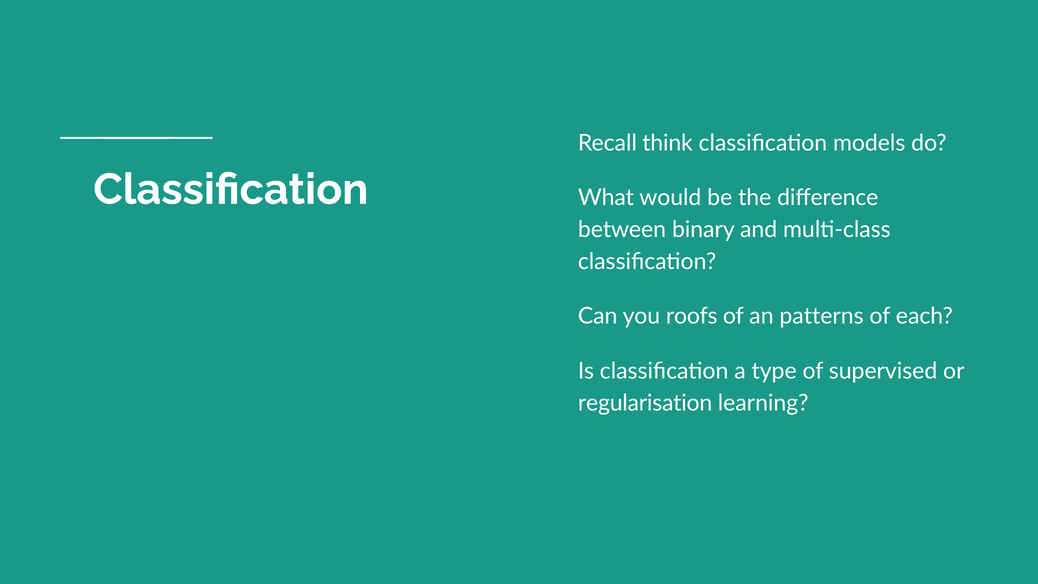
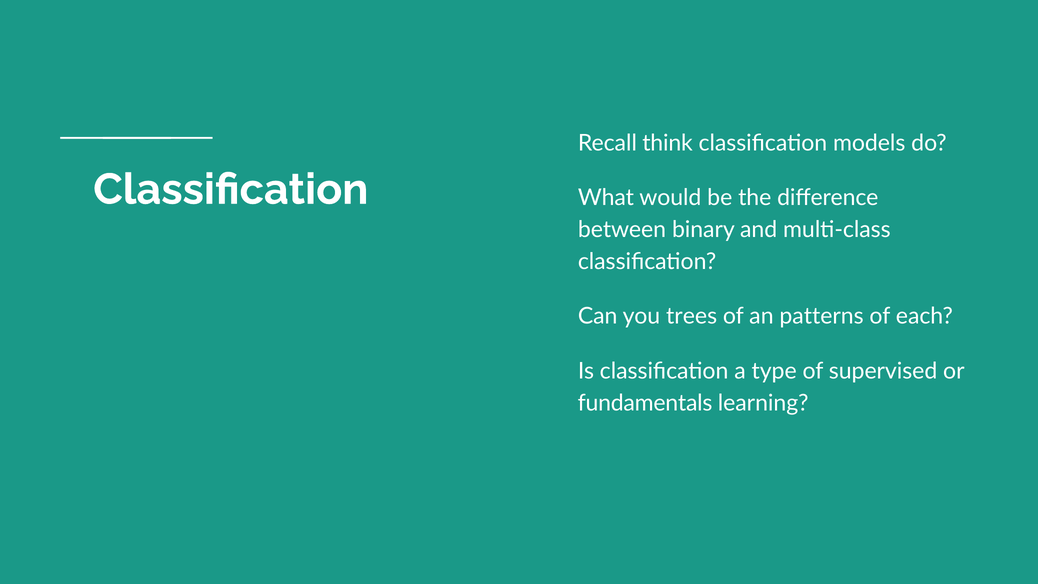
roofs: roofs -> trees
regularisation: regularisation -> fundamentals
